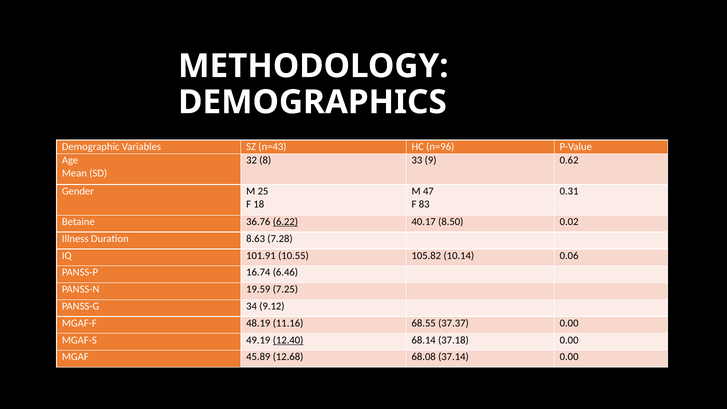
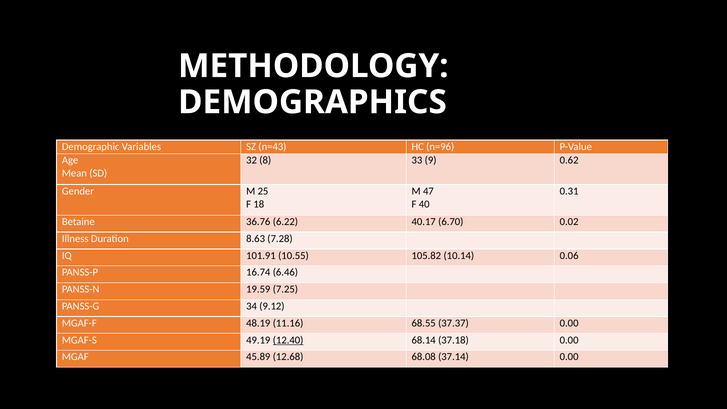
83: 83 -> 40
6.22 underline: present -> none
8.50: 8.50 -> 6.70
